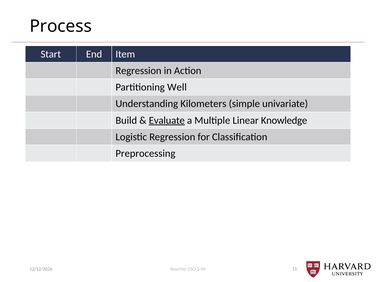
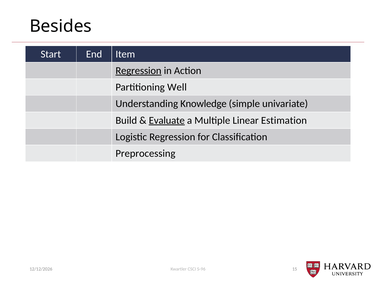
Process: Process -> Besides
Regression at (138, 71) underline: none -> present
Kilometers: Kilometers -> Knowledge
Knowledge: Knowledge -> Estimation
